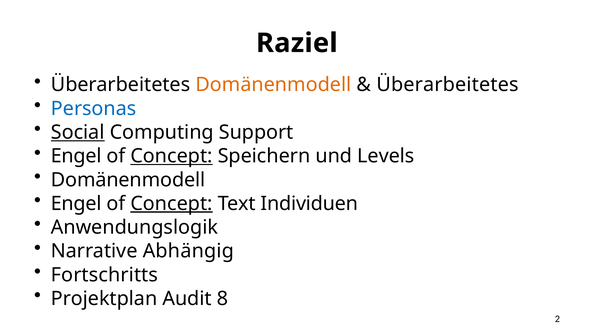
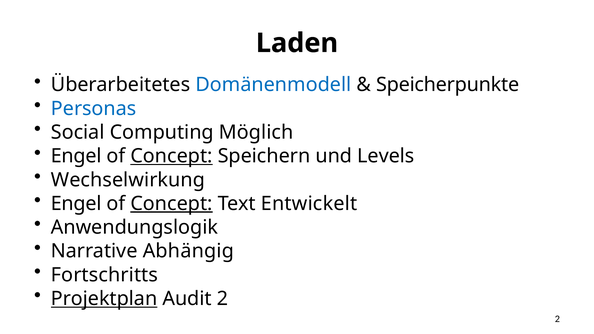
Raziel: Raziel -> Laden
Domänenmodell at (273, 85) colour: orange -> blue
Überarbeitetes at (448, 85): Überarbeitetes -> Speicherpunkte
Social underline: present -> none
Support: Support -> Möglich
Domänenmodell at (128, 180): Domänenmodell -> Wechselwirkung
Individuen: Individuen -> Entwickelt
Projektplan underline: none -> present
Audit 8: 8 -> 2
